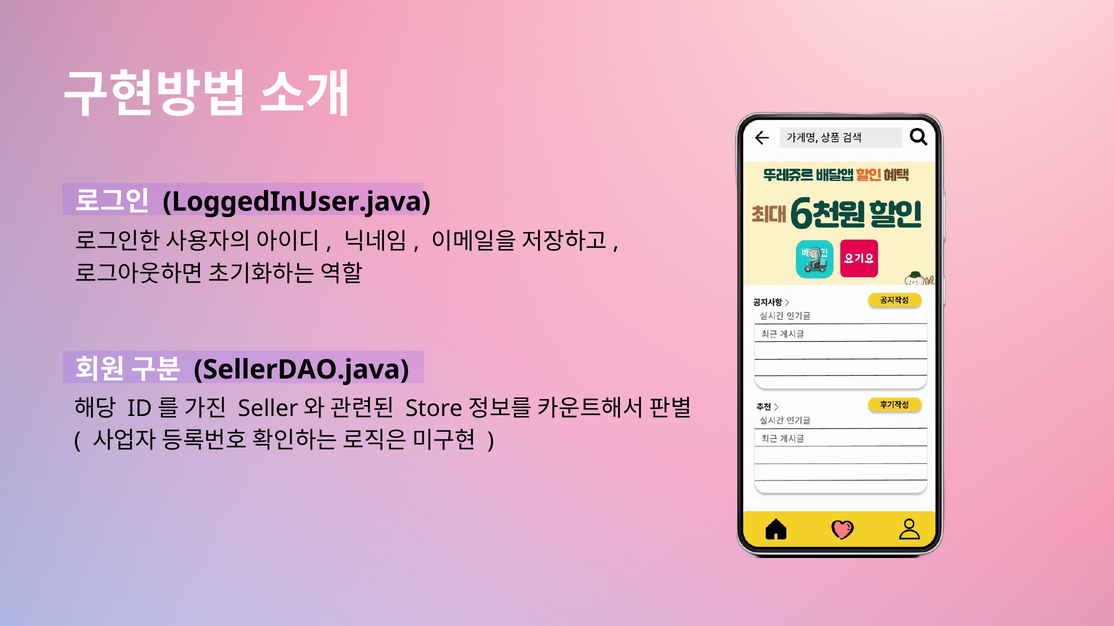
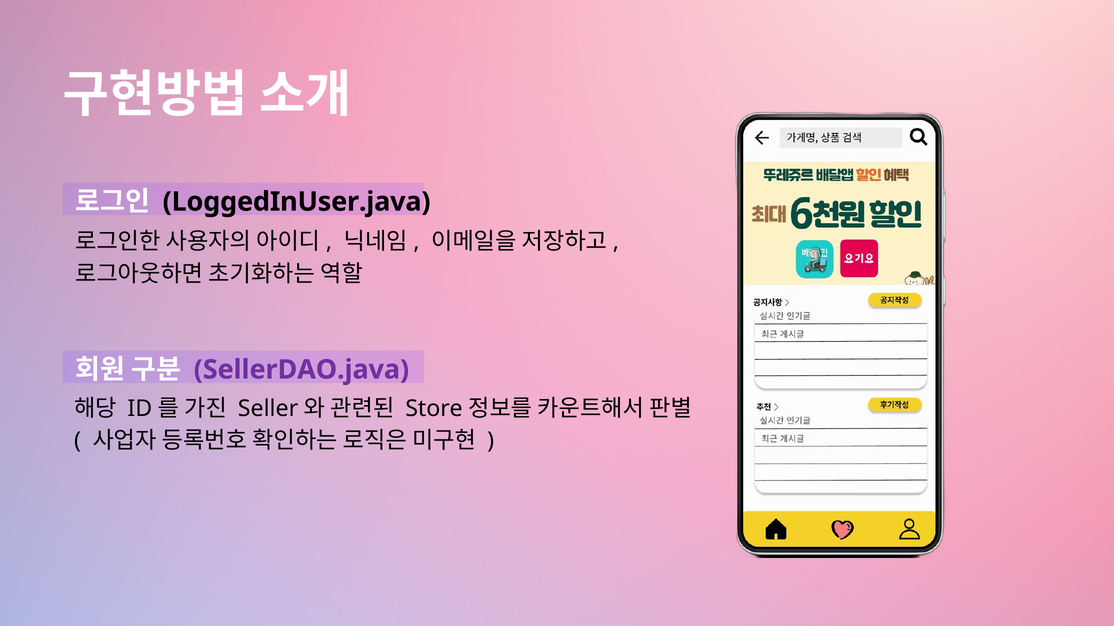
SellerDAO.java colour: black -> purple
